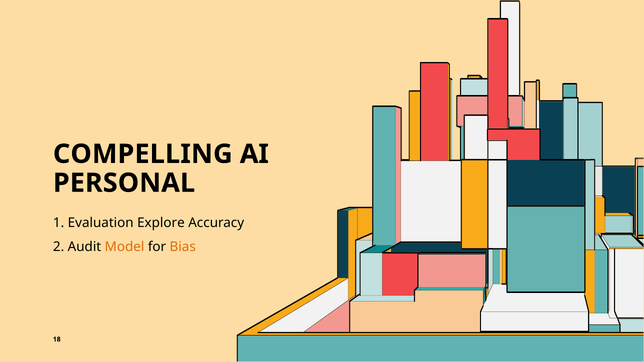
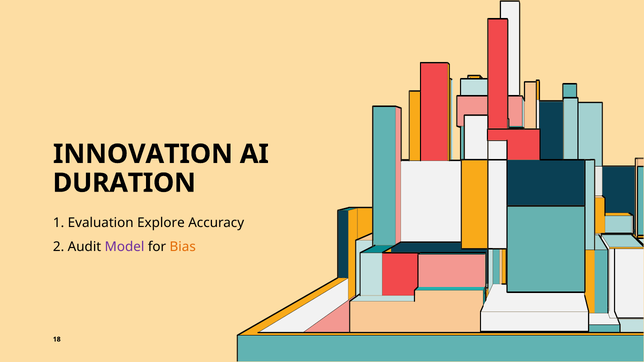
COMPELLING: COMPELLING -> INNOVATION
PERSONAL: PERSONAL -> DURATION
Model colour: orange -> purple
